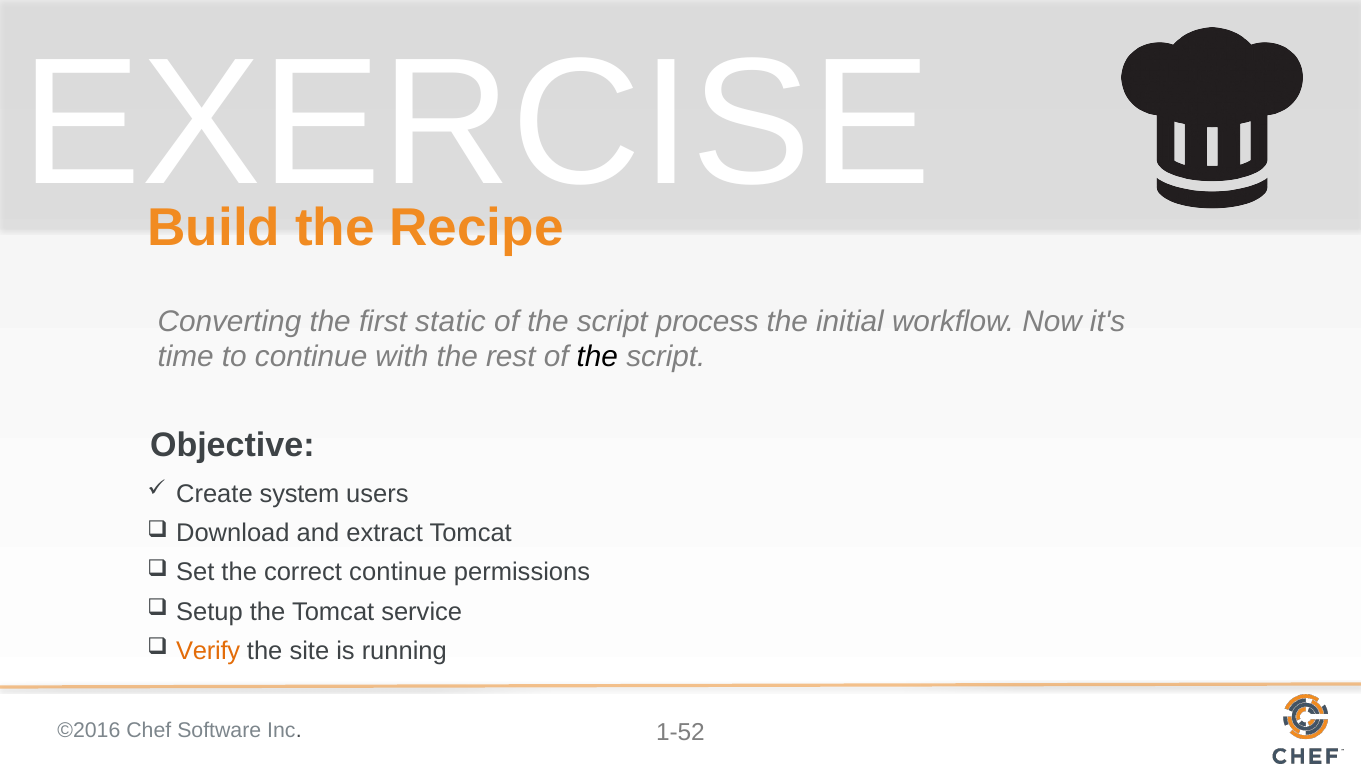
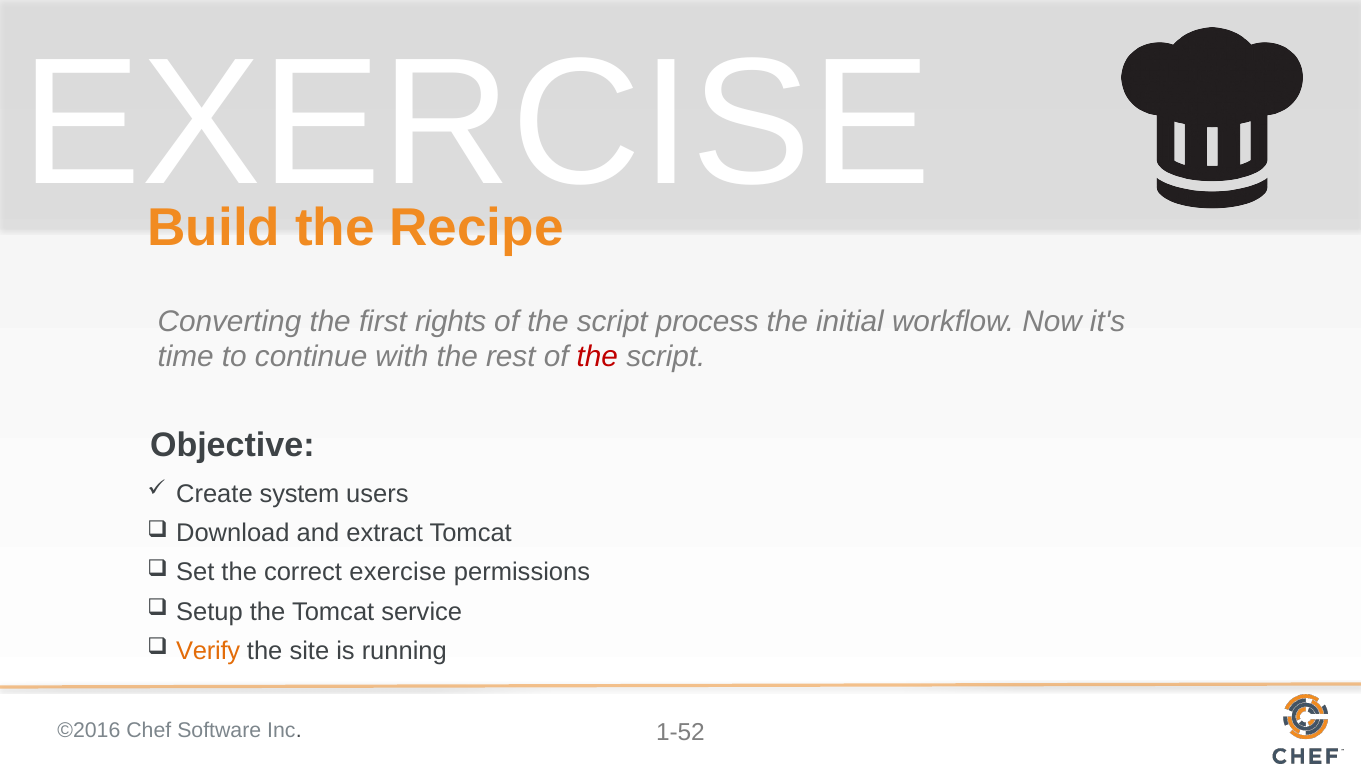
static: static -> rights
the at (597, 357) colour: black -> red
correct continue: continue -> exercise
